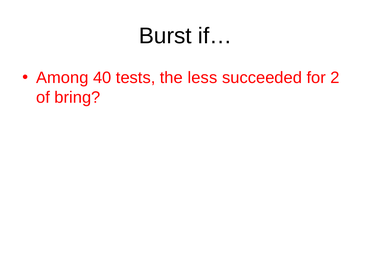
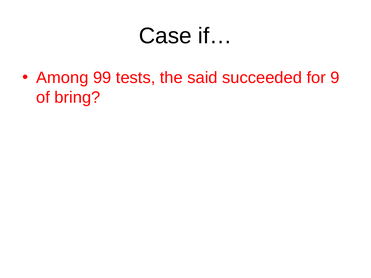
Burst: Burst -> Case
40: 40 -> 99
less: less -> said
2: 2 -> 9
